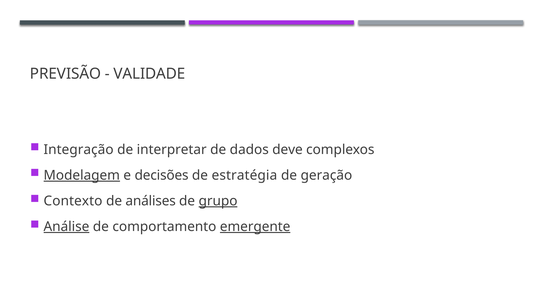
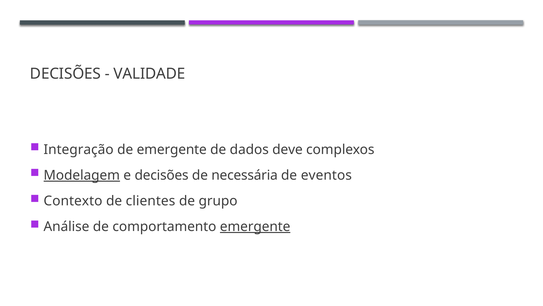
PREVISÃO at (65, 74): PREVISÃO -> DECISÕES
de interpretar: interpretar -> emergente
estratégia: estratégia -> necessária
geração: geração -> eventos
análises: análises -> clientes
grupo underline: present -> none
Análise underline: present -> none
